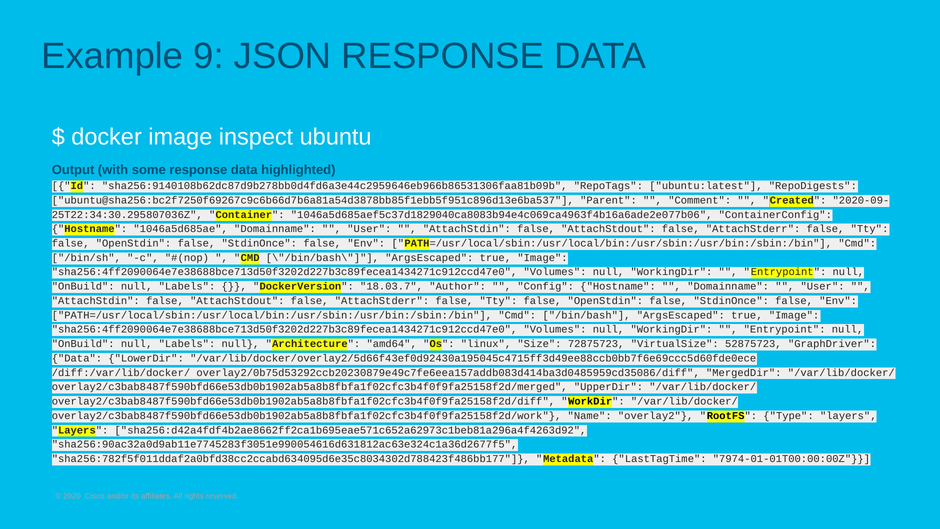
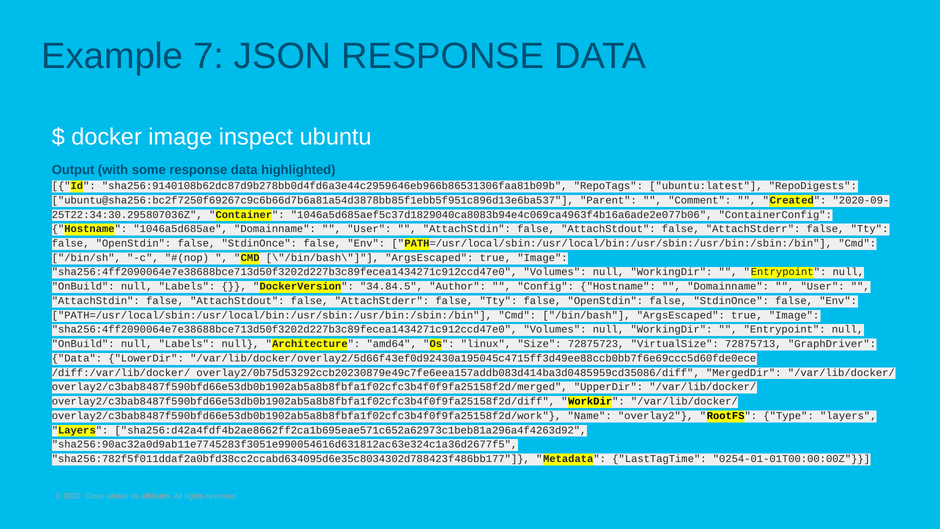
9: 9 -> 7
18.03.7: 18.03.7 -> 34.84.5
52875723: 52875723 -> 72875713
7974-01-01T00:00:00Z: 7974-01-01T00:00:00Z -> 0254-01-01T00:00:00Z
